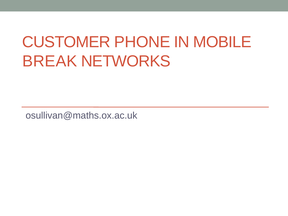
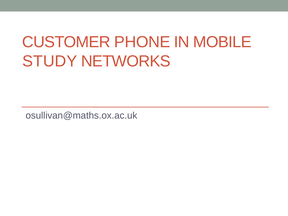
BREAK: BREAK -> STUDY
